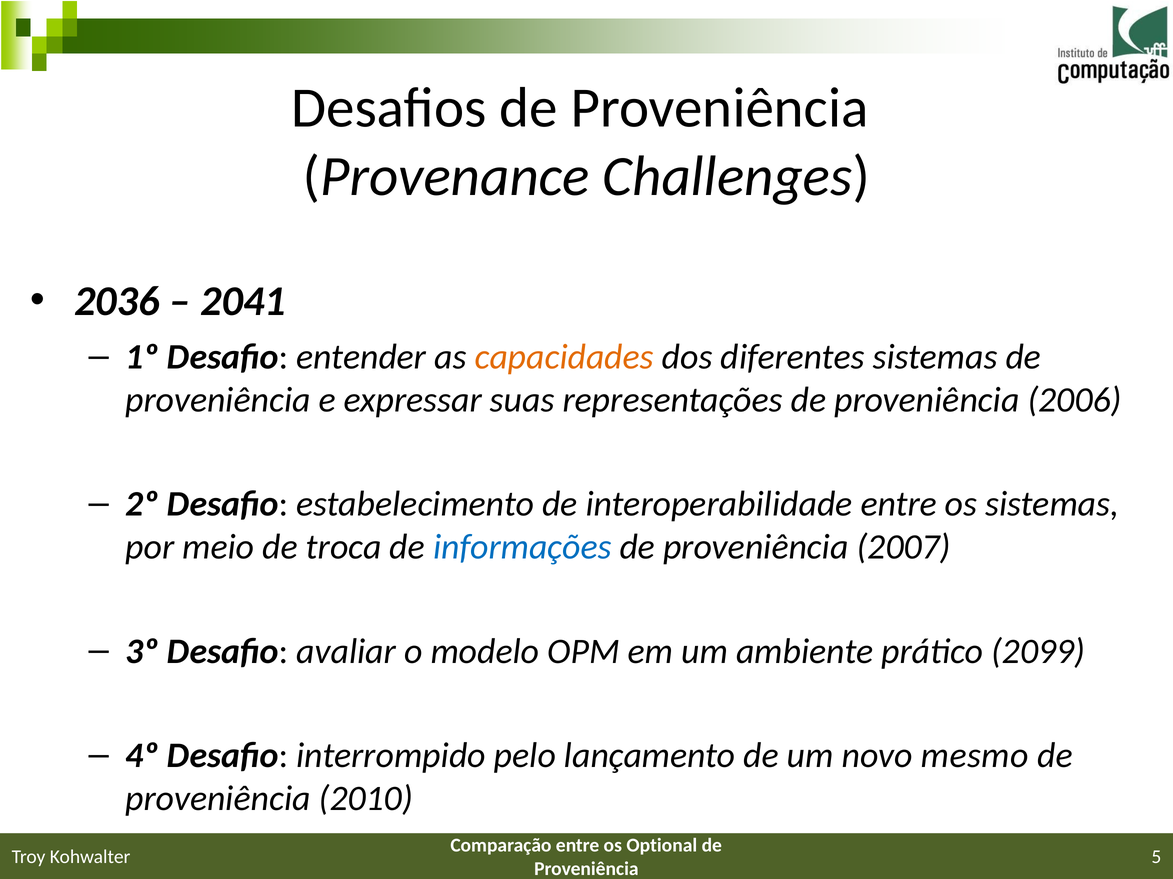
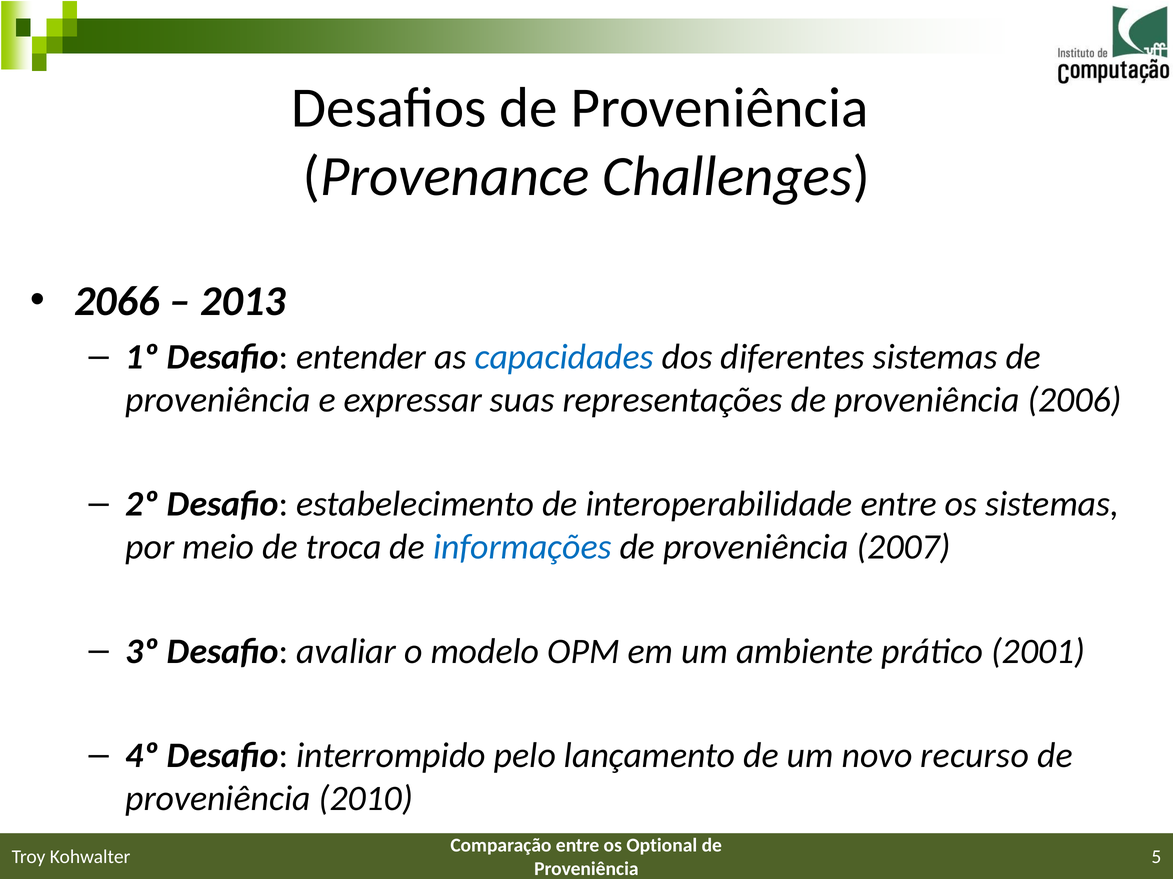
2036: 2036 -> 2066
2041: 2041 -> 2013
capacidades colour: orange -> blue
2099: 2099 -> 2001
mesmo: mesmo -> recurso
